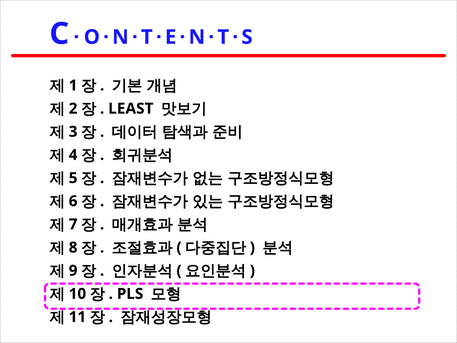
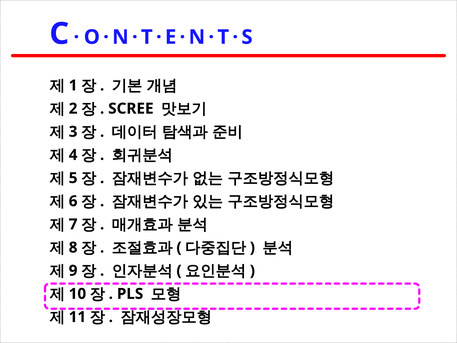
LEAST: LEAST -> SCREE
